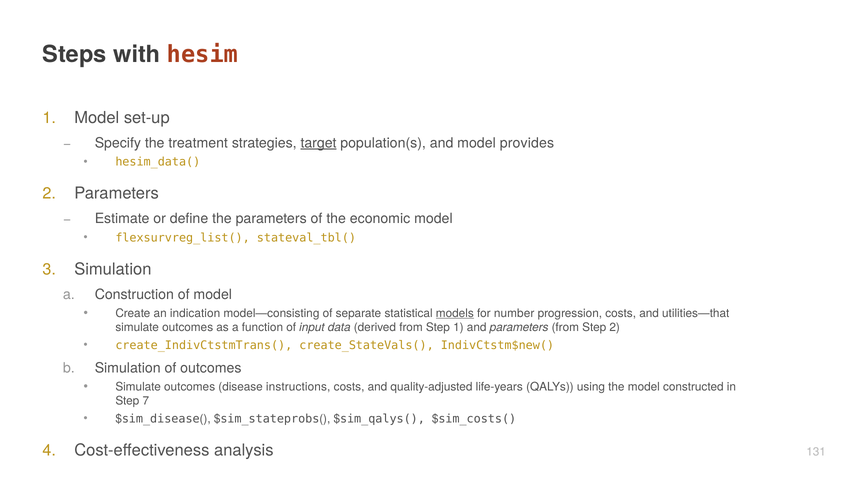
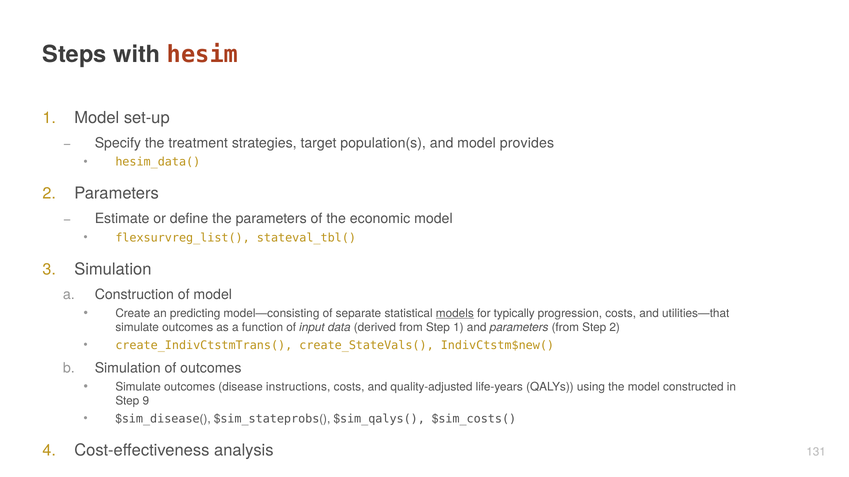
target underline: present -> none
indication: indication -> predicting
number: number -> typically
7: 7 -> 9
